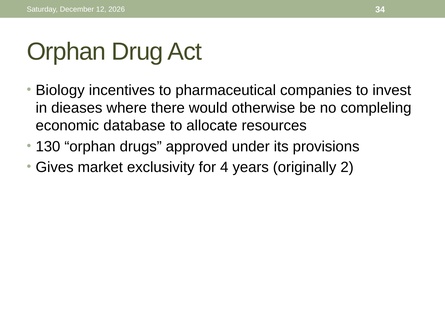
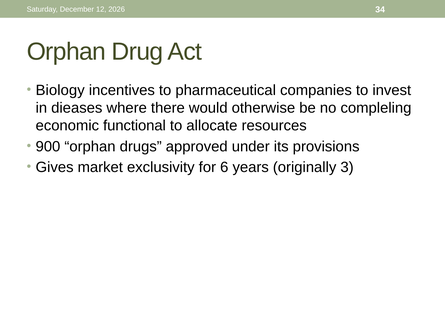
database: database -> functional
130: 130 -> 900
4: 4 -> 6
2: 2 -> 3
